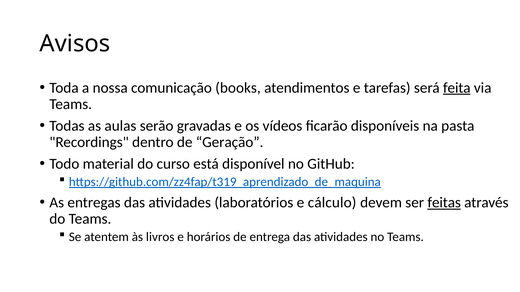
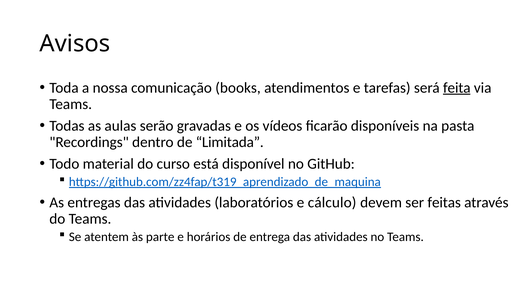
Geração: Geração -> Limitada
feitas underline: present -> none
livros: livros -> parte
